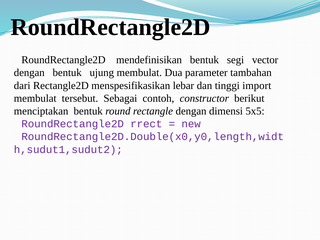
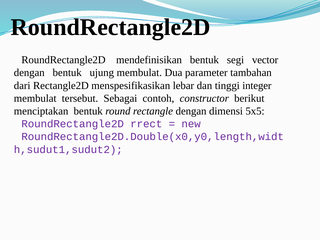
import: import -> integer
